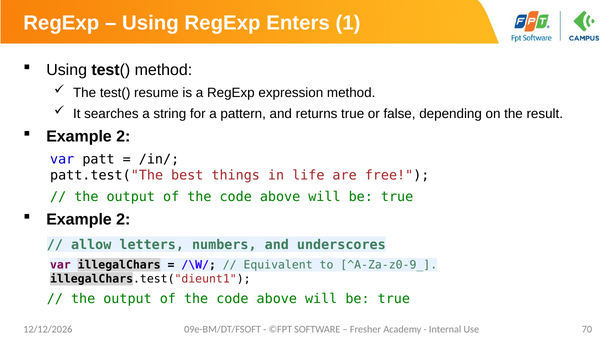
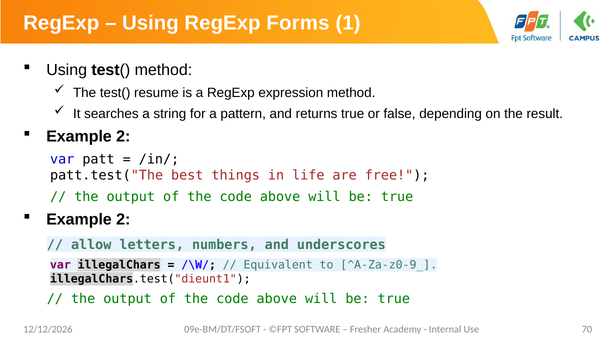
Enters: Enters -> Forms
